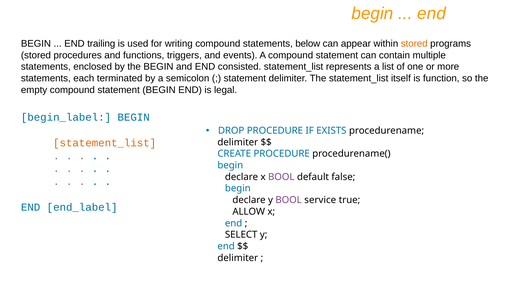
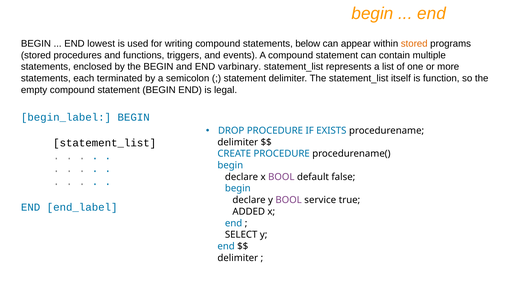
trailing: trailing -> lowest
consisted: consisted -> varbinary
statement_list at (105, 143) colour: orange -> black
ALLOW: ALLOW -> ADDED
